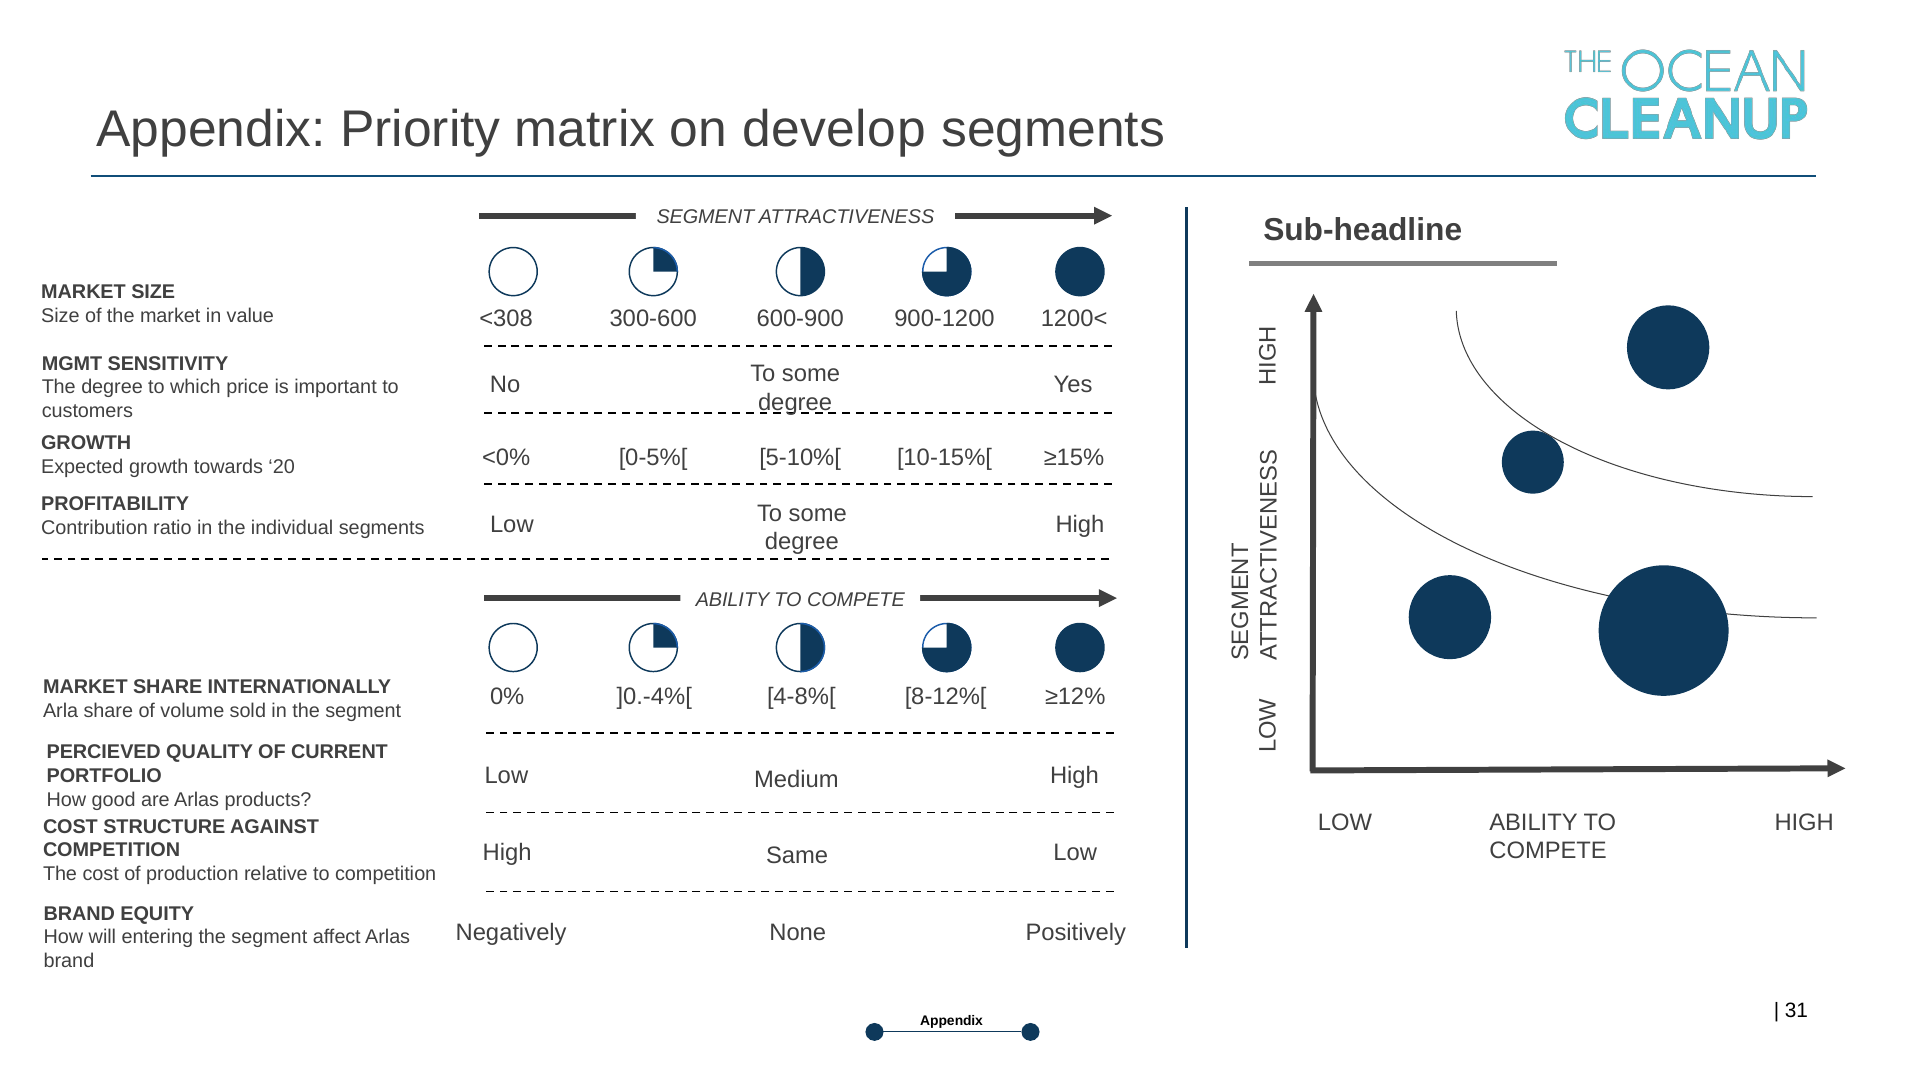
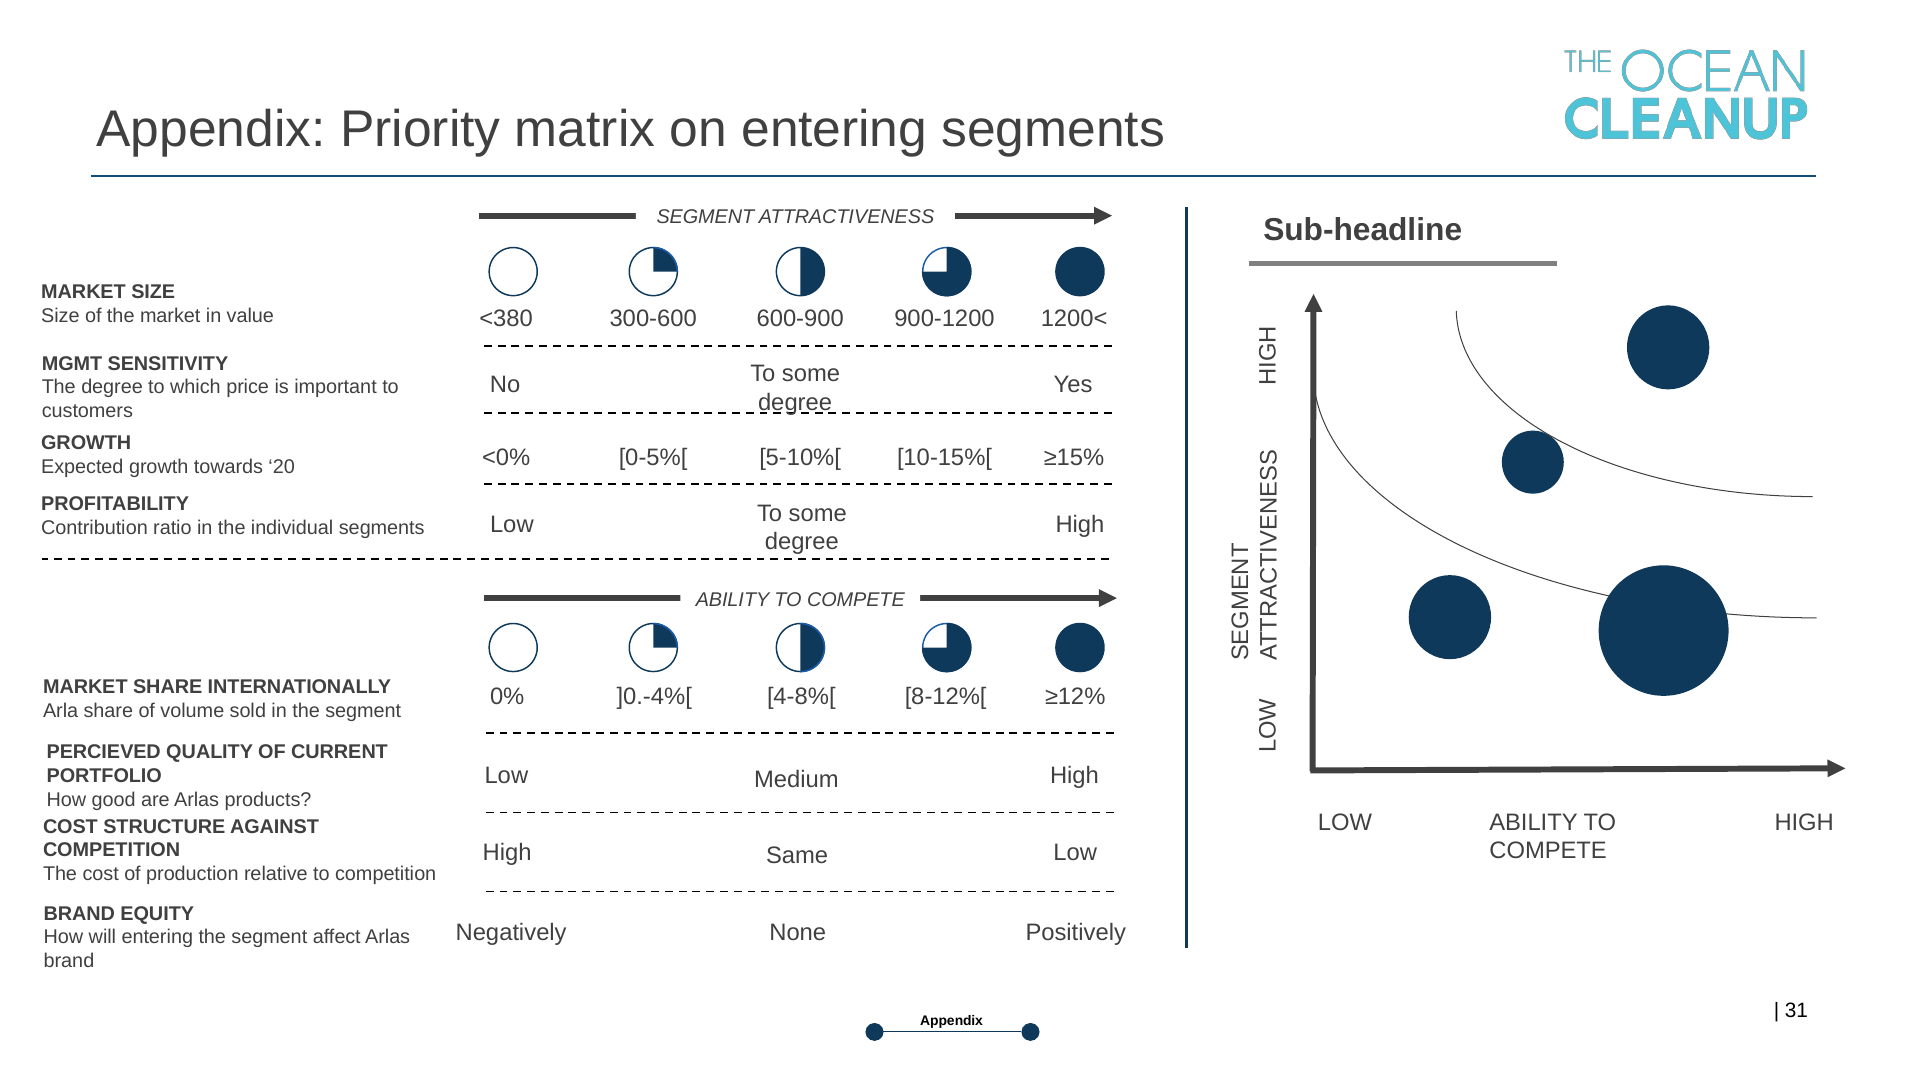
on develop: develop -> entering
<308: <308 -> <380
